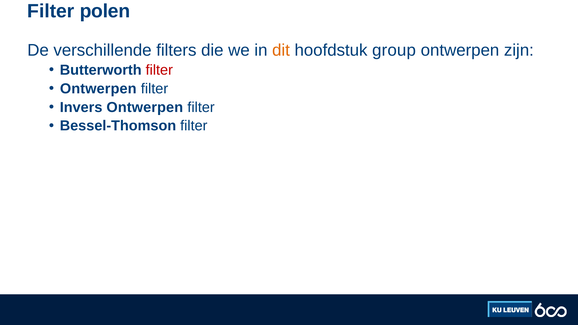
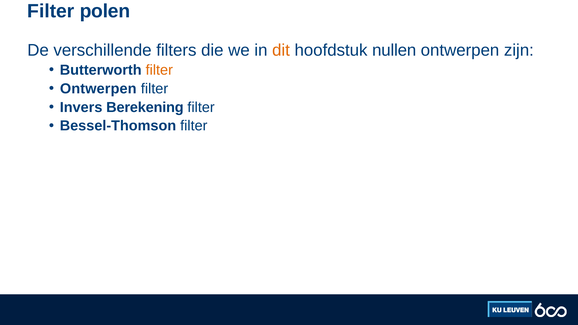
group: group -> nullen
filter at (159, 70) colour: red -> orange
Invers Ontwerpen: Ontwerpen -> Berekening
